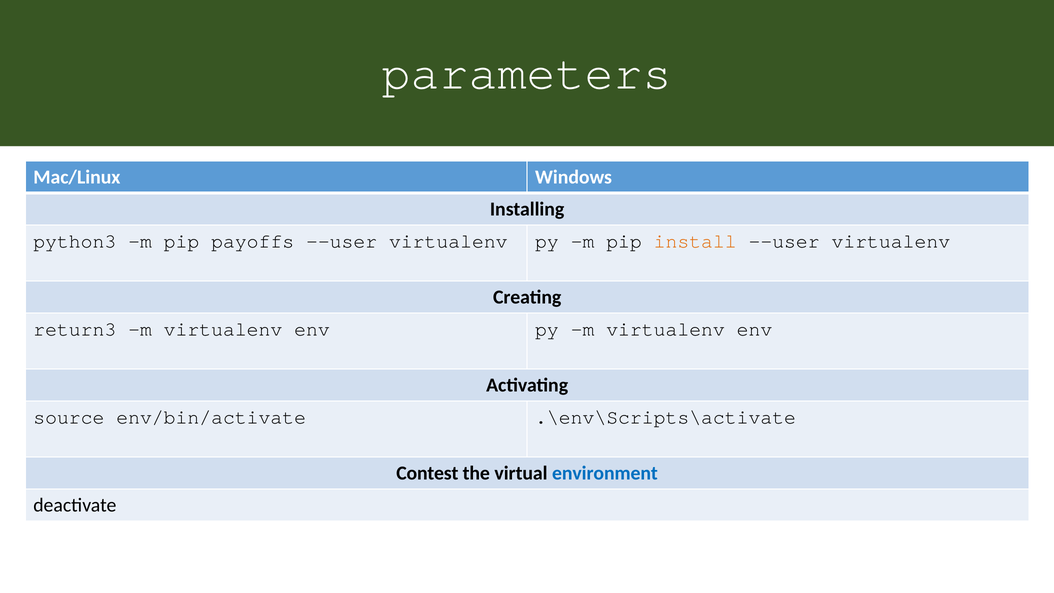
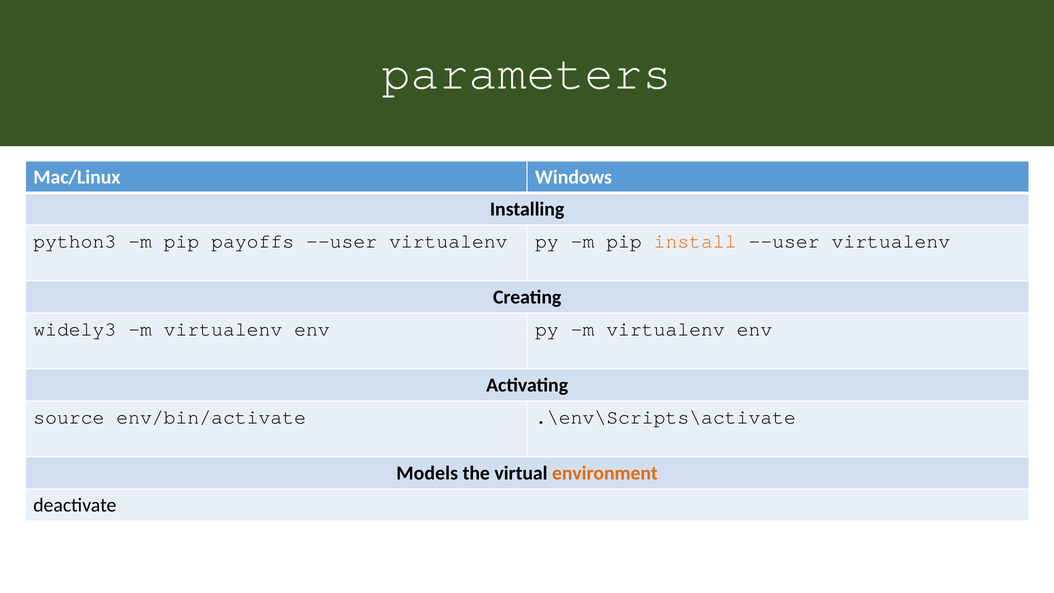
return3: return3 -> widely3
Contest: Contest -> Models
environment colour: blue -> orange
